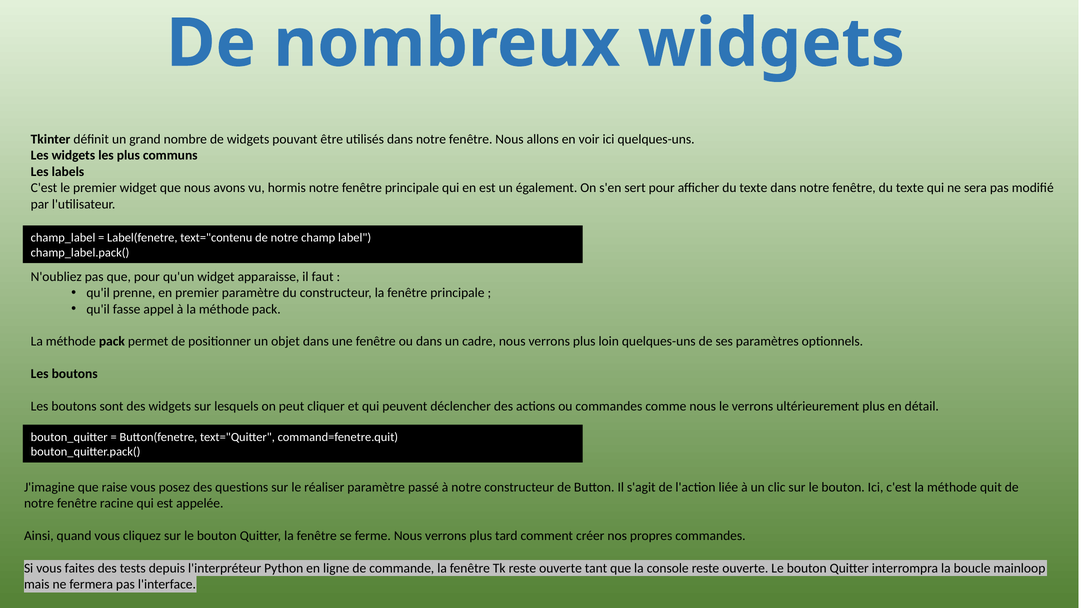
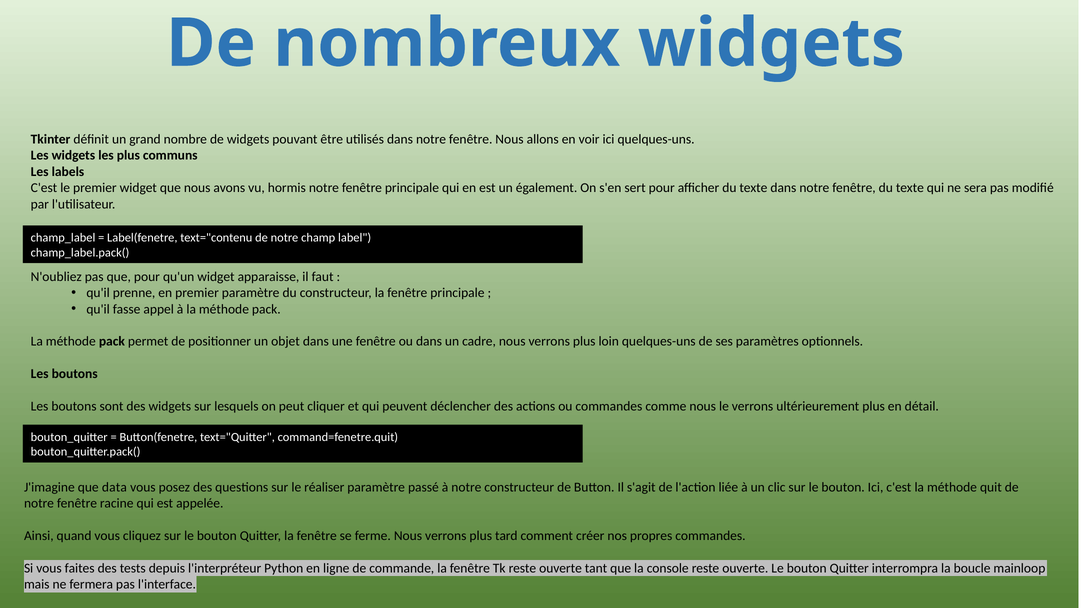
raise: raise -> data
